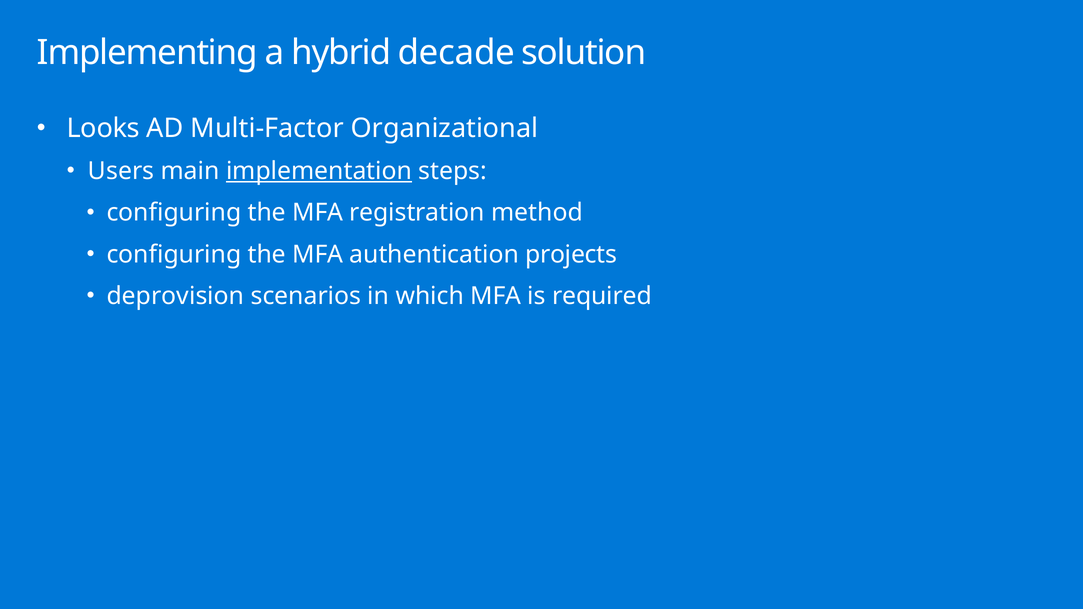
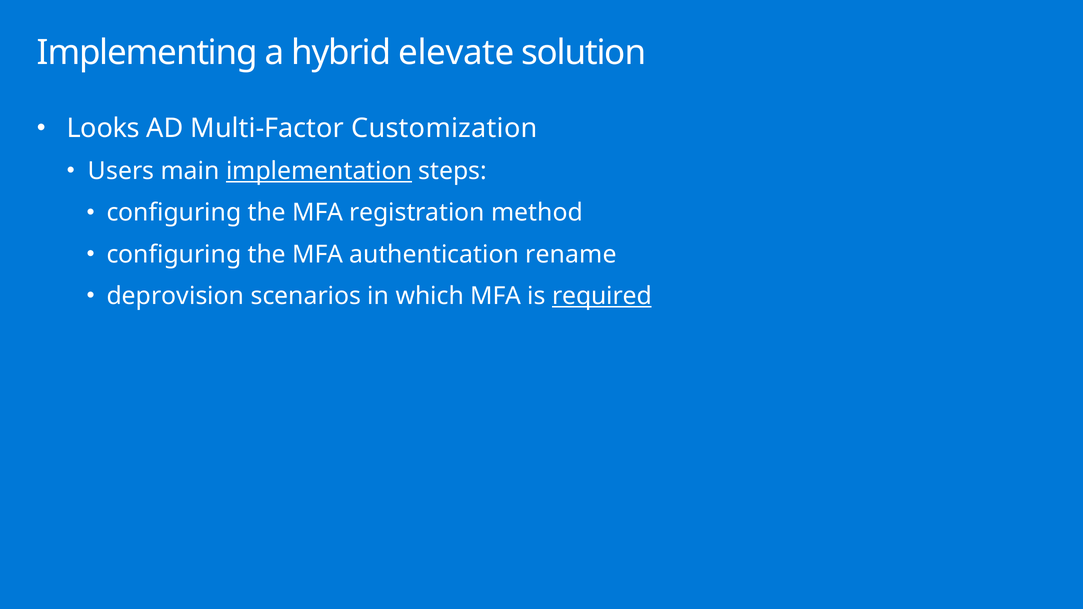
decade: decade -> elevate
Organizational: Organizational -> Customization
projects: projects -> rename
required underline: none -> present
